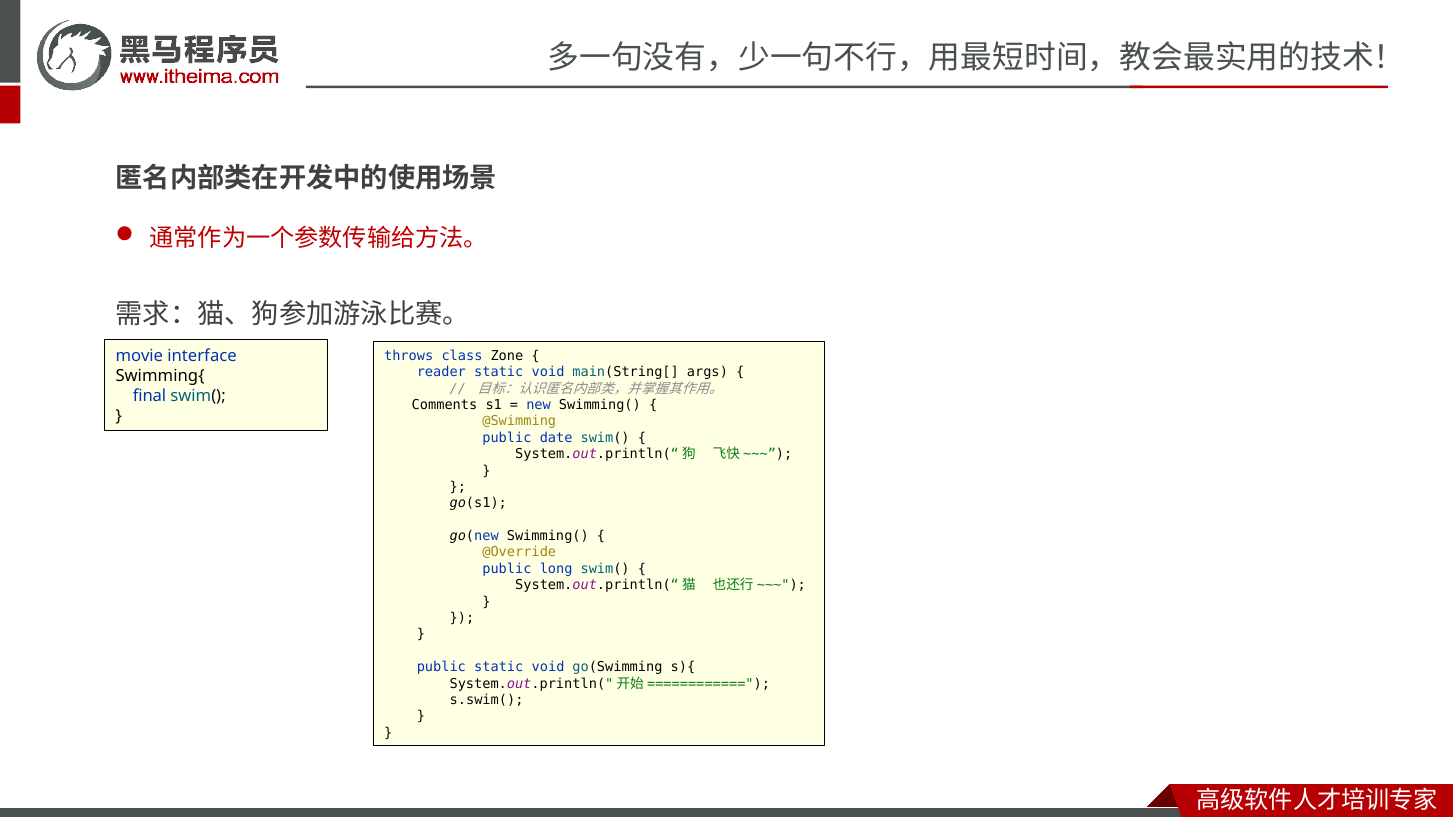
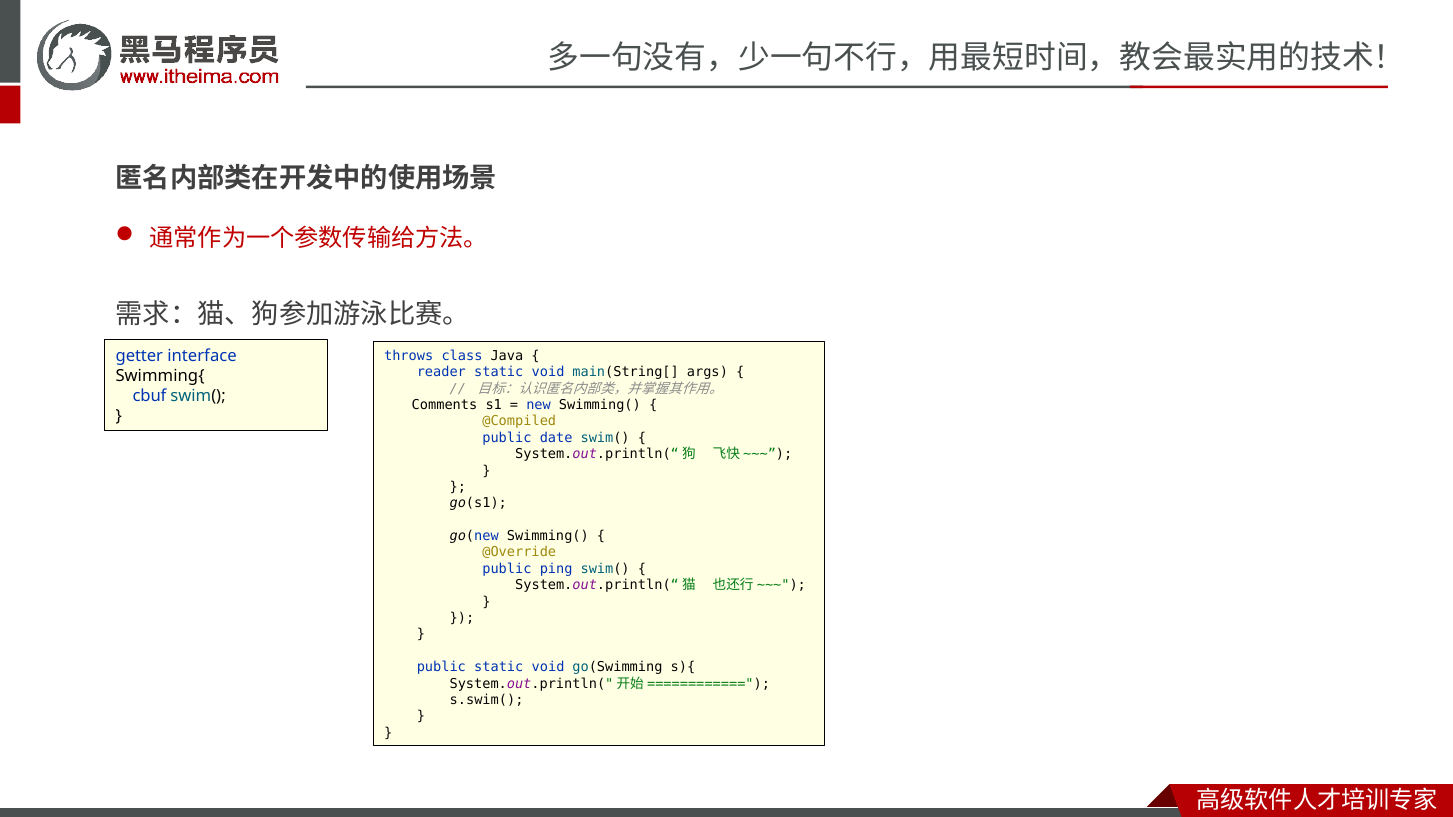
Zone: Zone -> Java
movie: movie -> getter
final: final -> cbuf
@Swimming: @Swimming -> @Compiled
long: long -> ping
